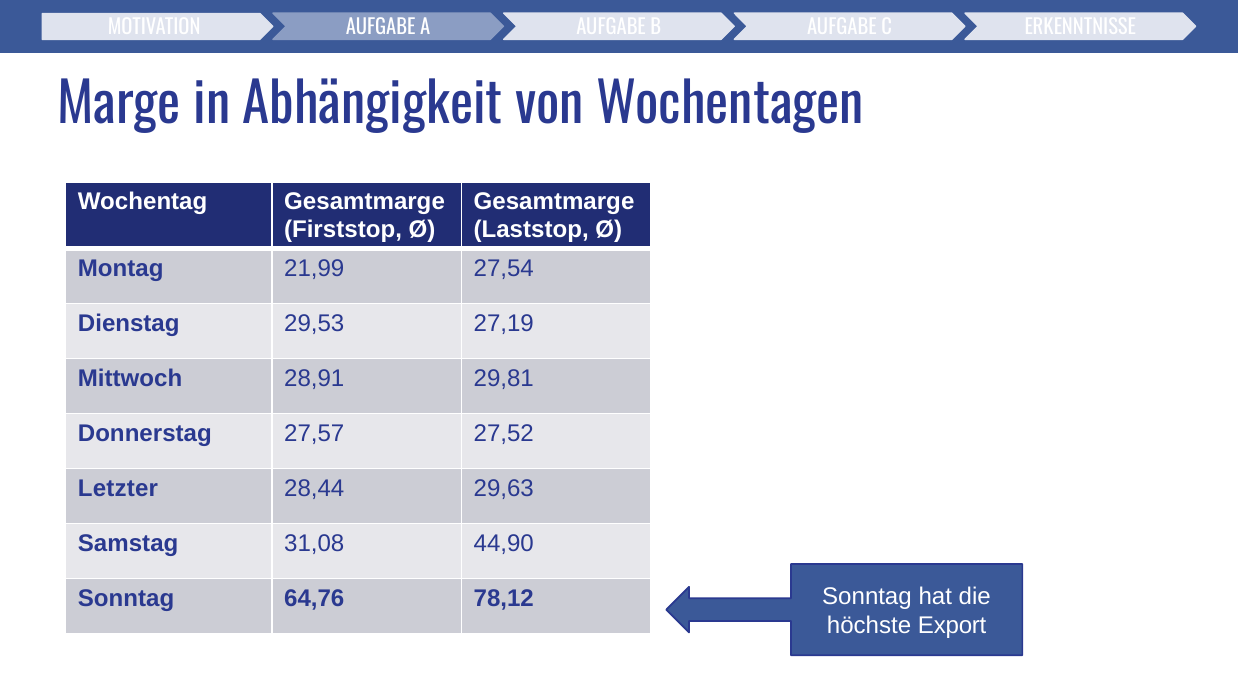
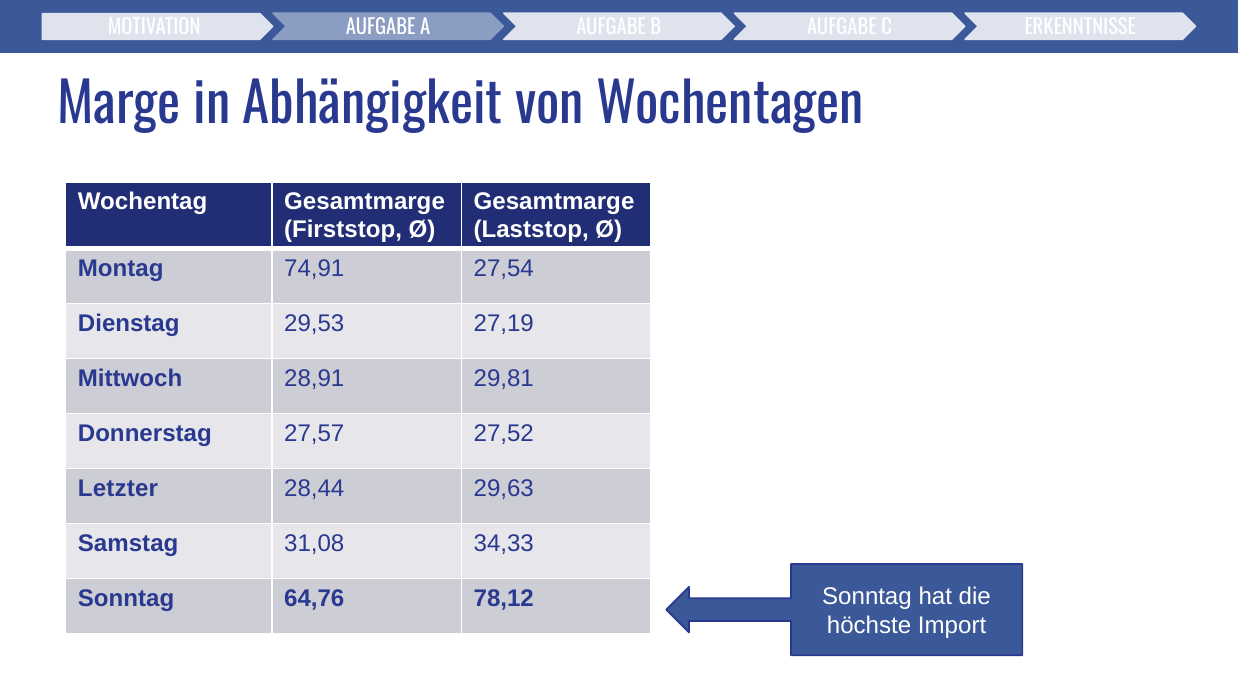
21,99: 21,99 -> 74,91
44,90: 44,90 -> 34,33
Export: Export -> Import
